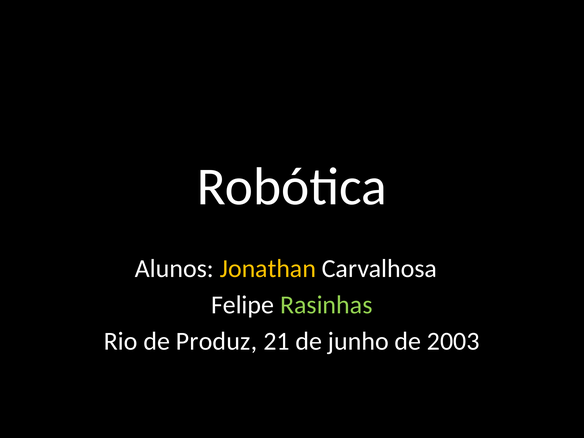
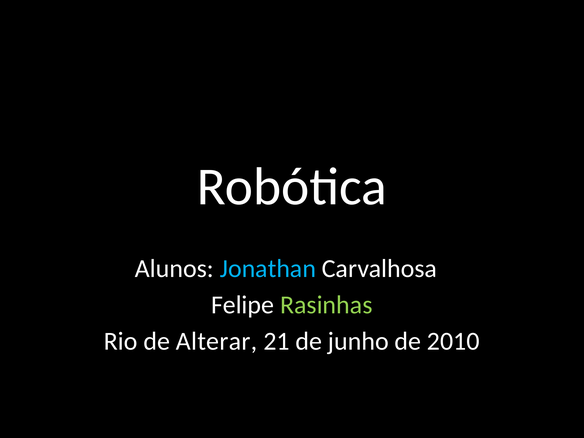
Jonathan colour: yellow -> light blue
Produz: Produz -> Alterar
2003: 2003 -> 2010
